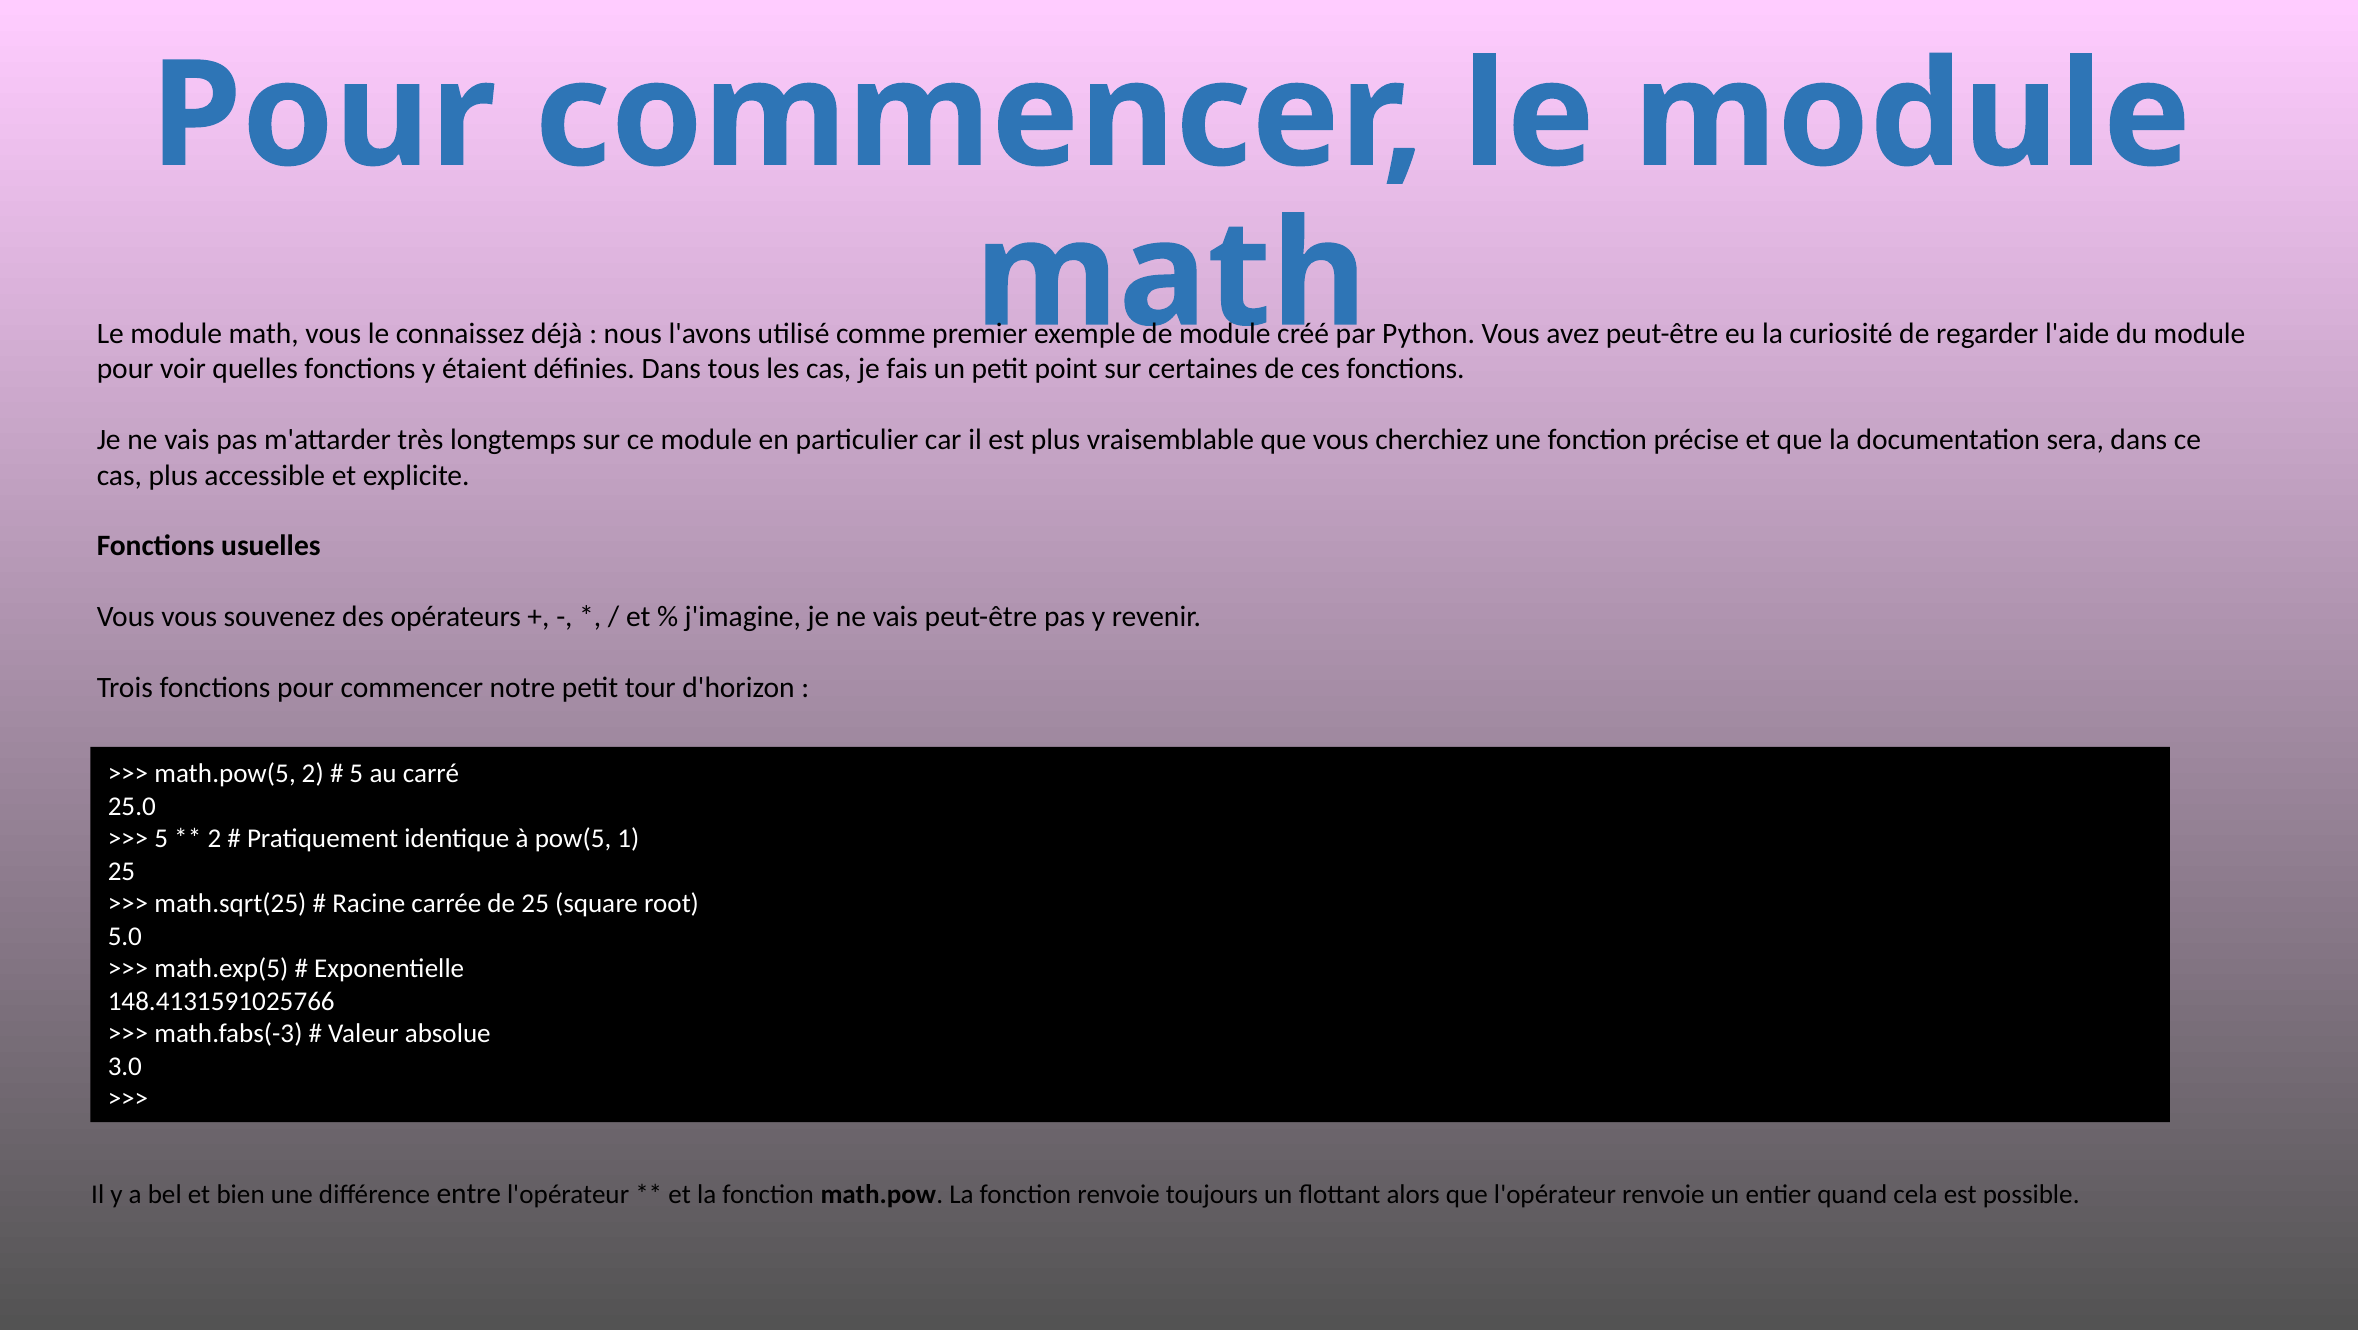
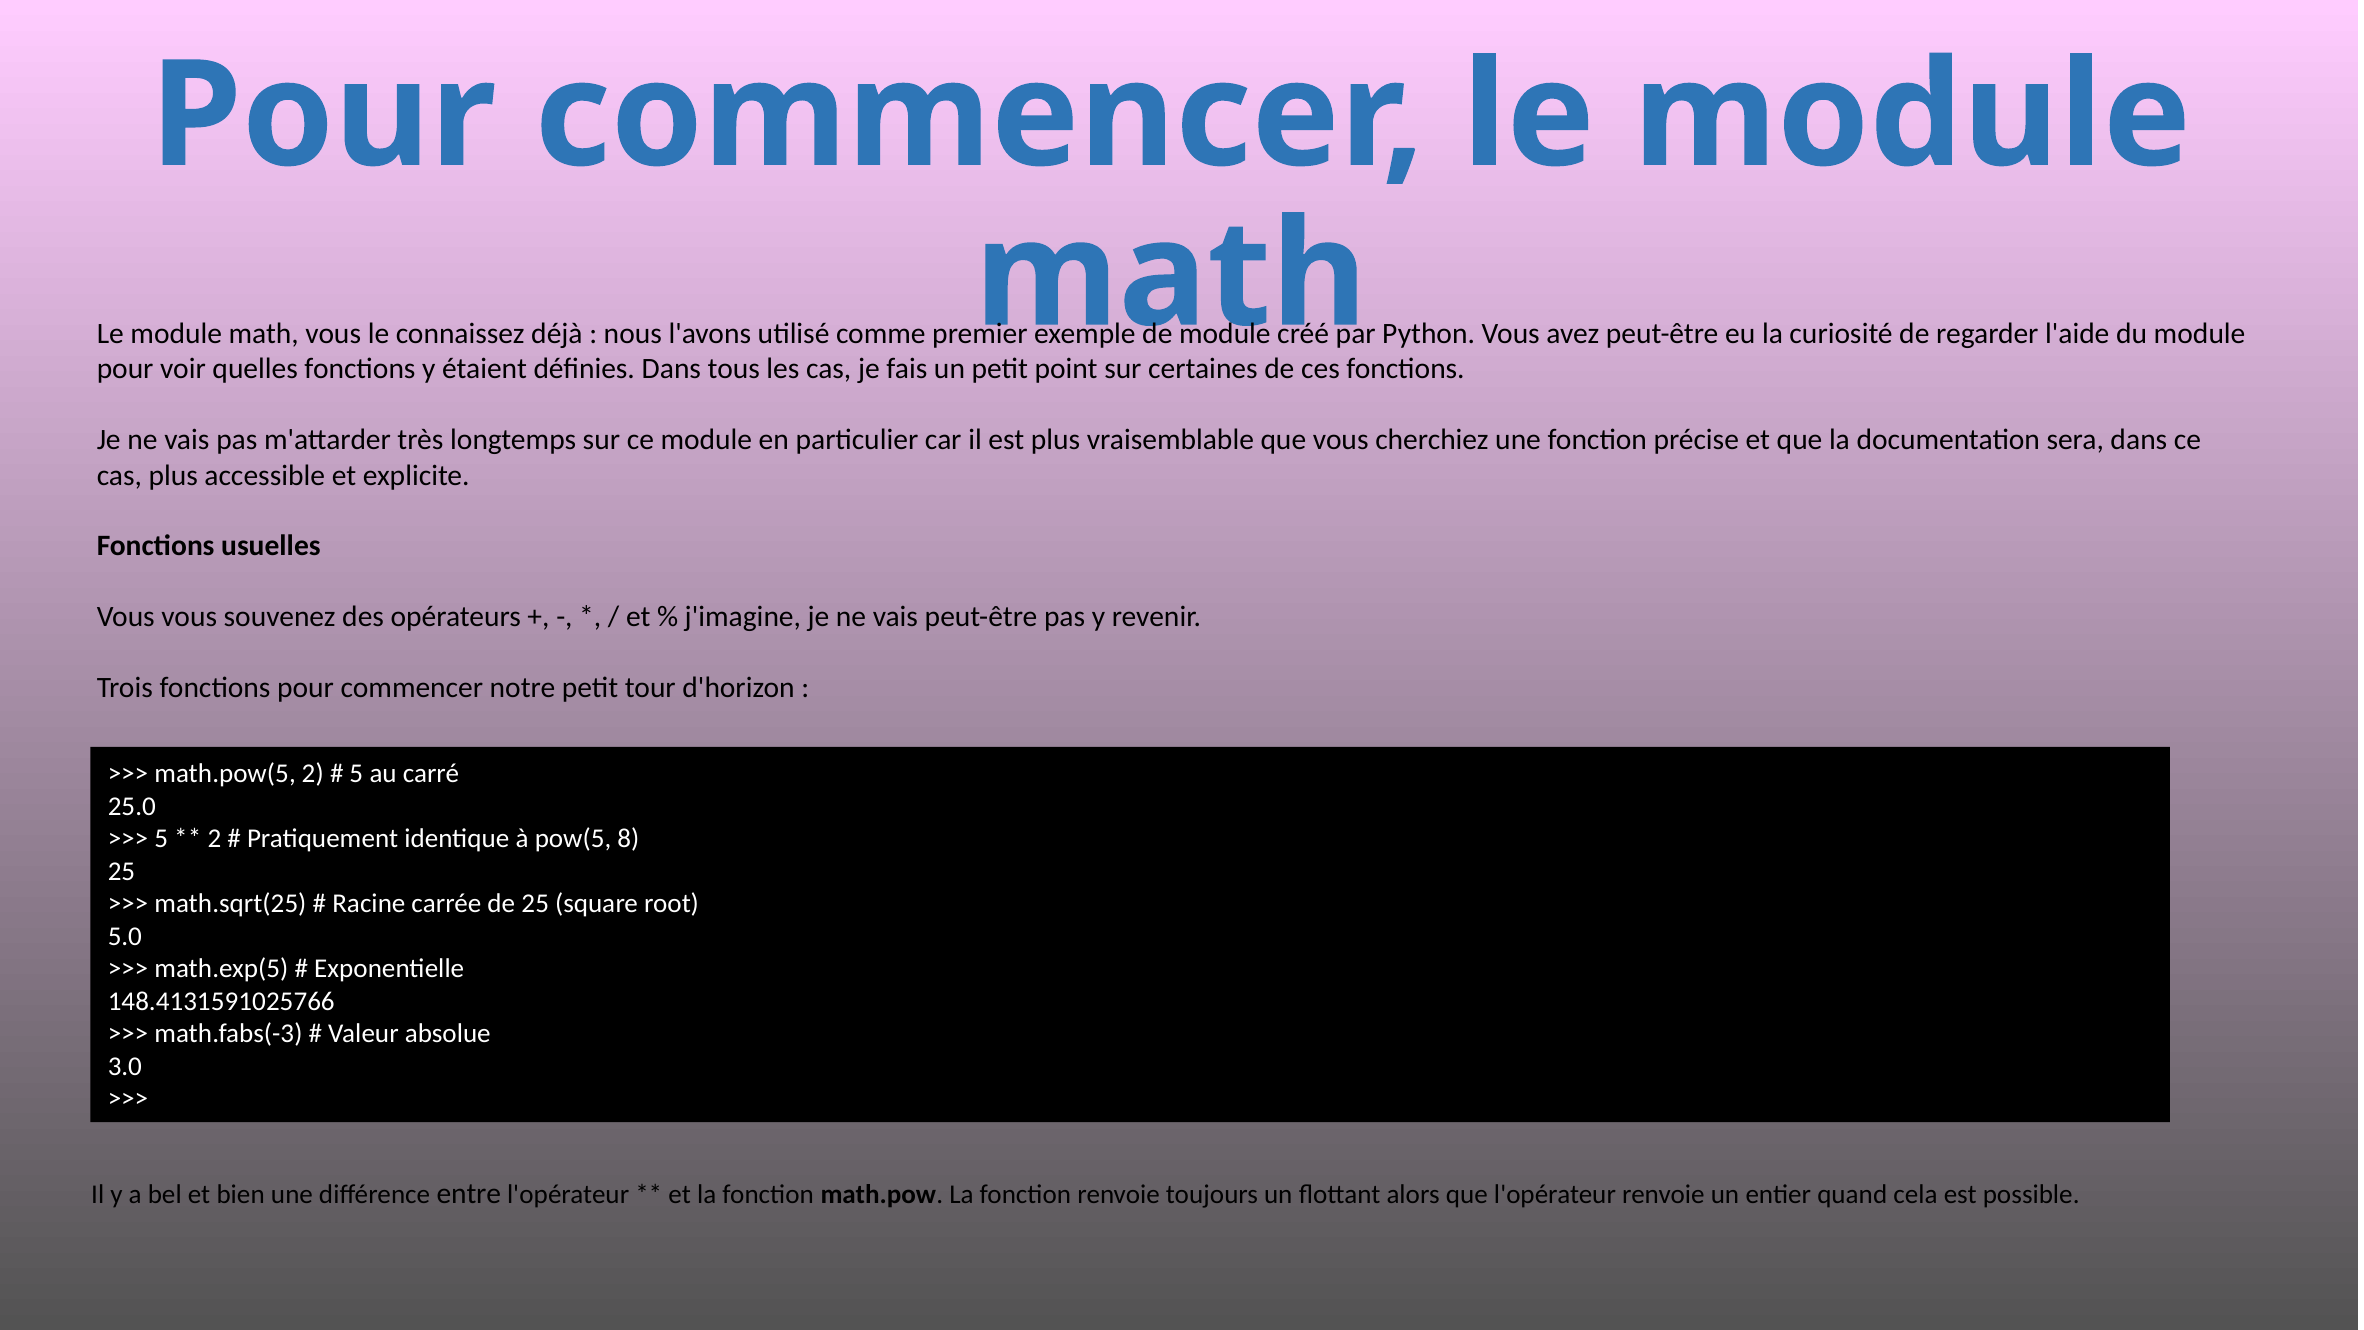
1: 1 -> 8
